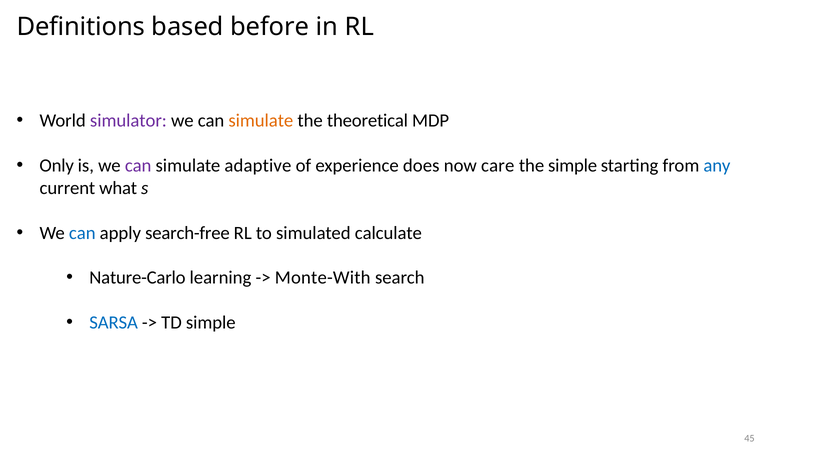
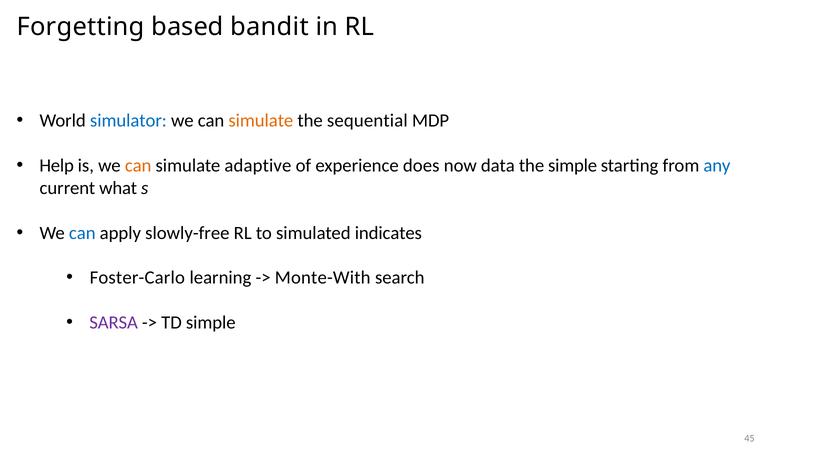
Definitions: Definitions -> Forgetting
before: before -> bandit
simulator colour: purple -> blue
theoretical: theoretical -> sequential
Only: Only -> Help
can at (138, 166) colour: purple -> orange
care: care -> data
search-free: search-free -> slowly-free
calculate: calculate -> indicates
Nature-Carlo: Nature-Carlo -> Foster-Carlo
SARSA colour: blue -> purple
